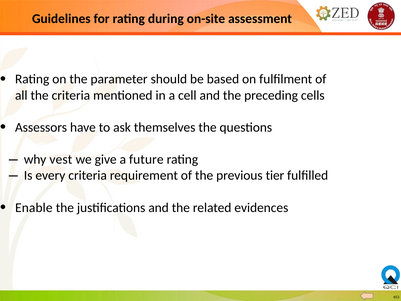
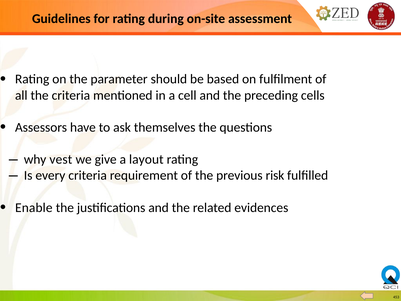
future: future -> layout
tier: tier -> risk
